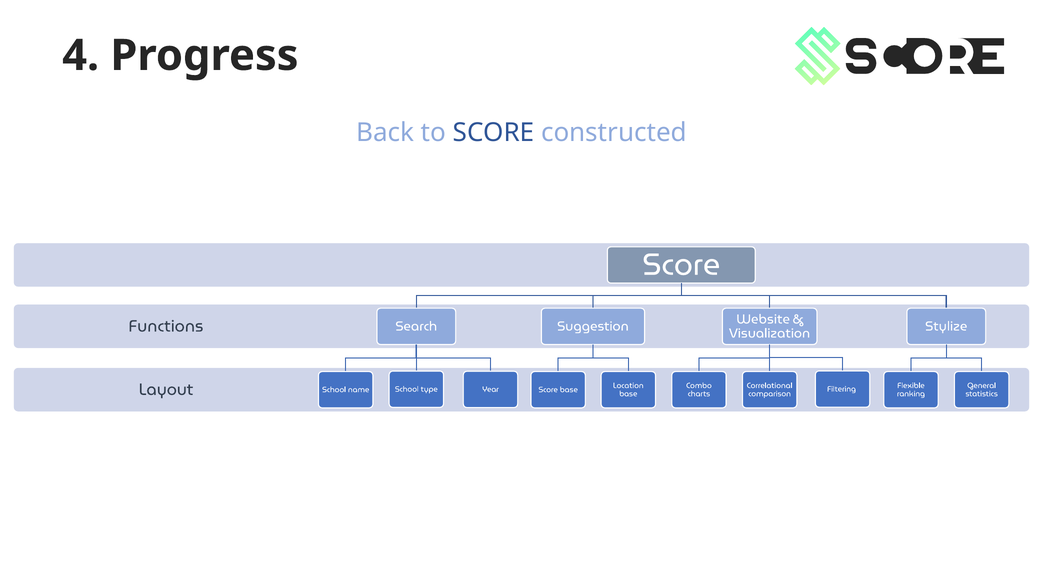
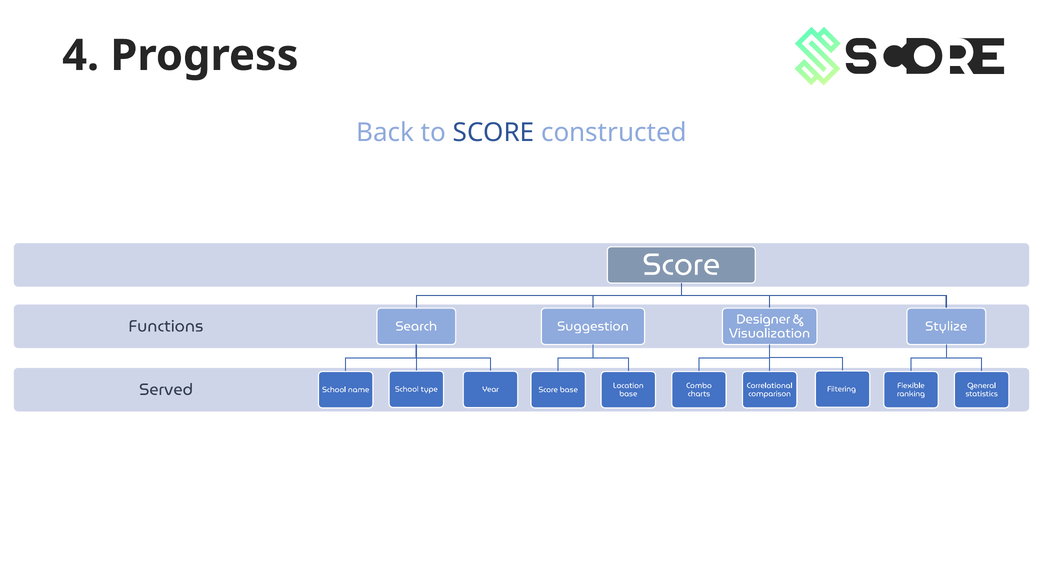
Website: Website -> Designer
Layout: Layout -> Served
